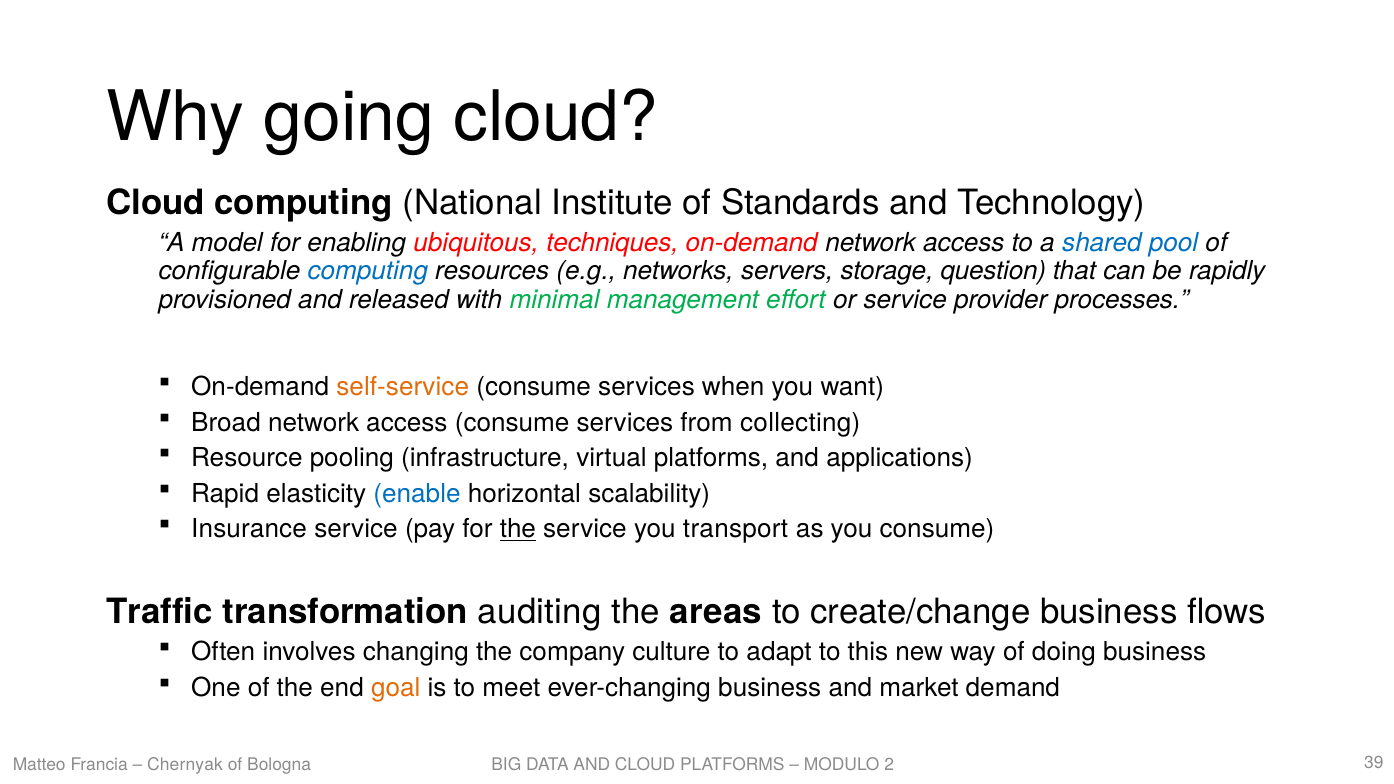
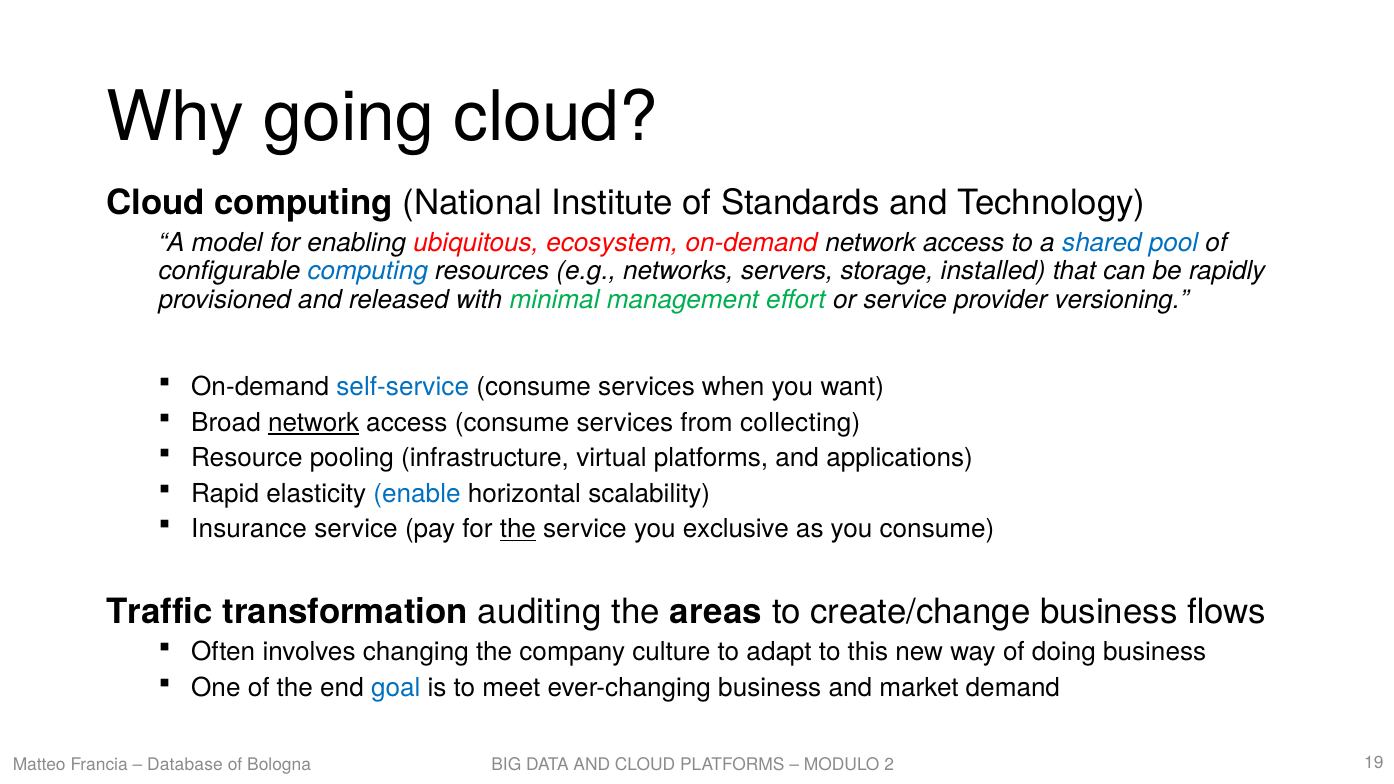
techniques: techniques -> ecosystem
question: question -> installed
processes: processes -> versioning
self-service colour: orange -> blue
network at (314, 423) underline: none -> present
transport: transport -> exclusive
goal colour: orange -> blue
Chernyak: Chernyak -> Database
39: 39 -> 19
